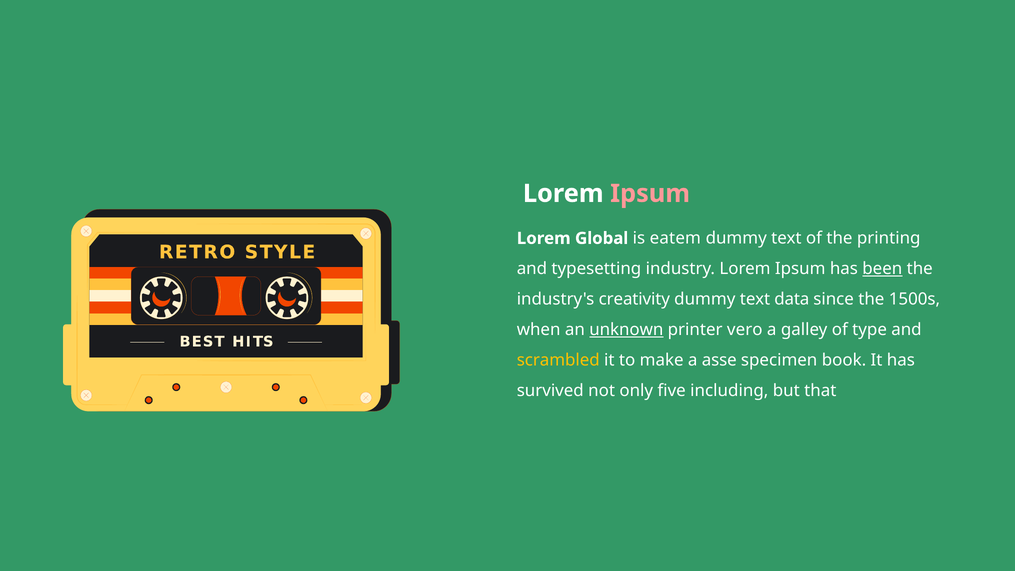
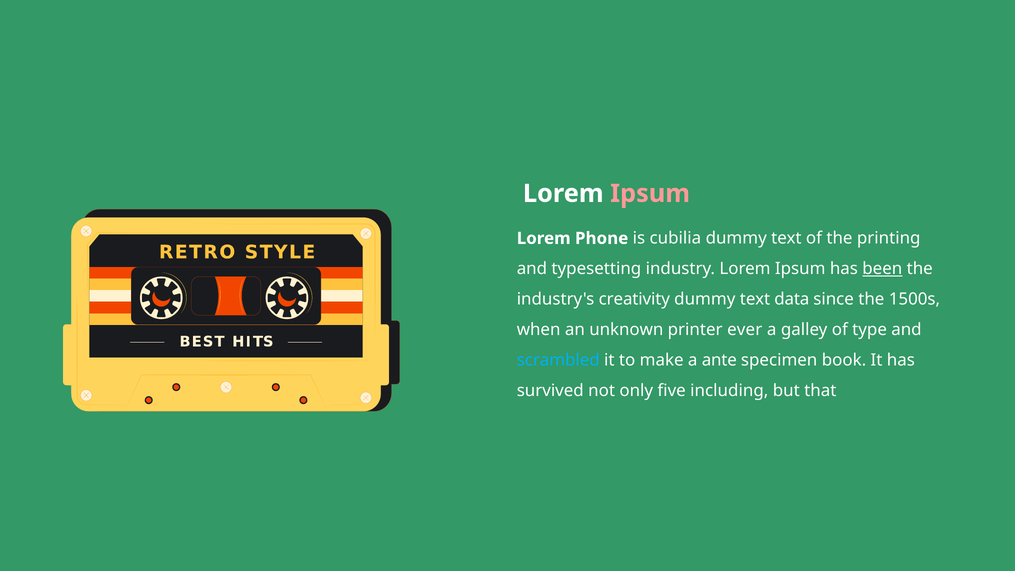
Global: Global -> Phone
eatem: eatem -> cubilia
unknown underline: present -> none
vero: vero -> ever
scrambled colour: yellow -> light blue
asse: asse -> ante
